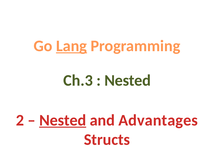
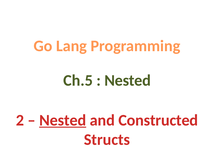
Lang underline: present -> none
Ch.3: Ch.3 -> Ch.5
Advantages: Advantages -> Constructed
